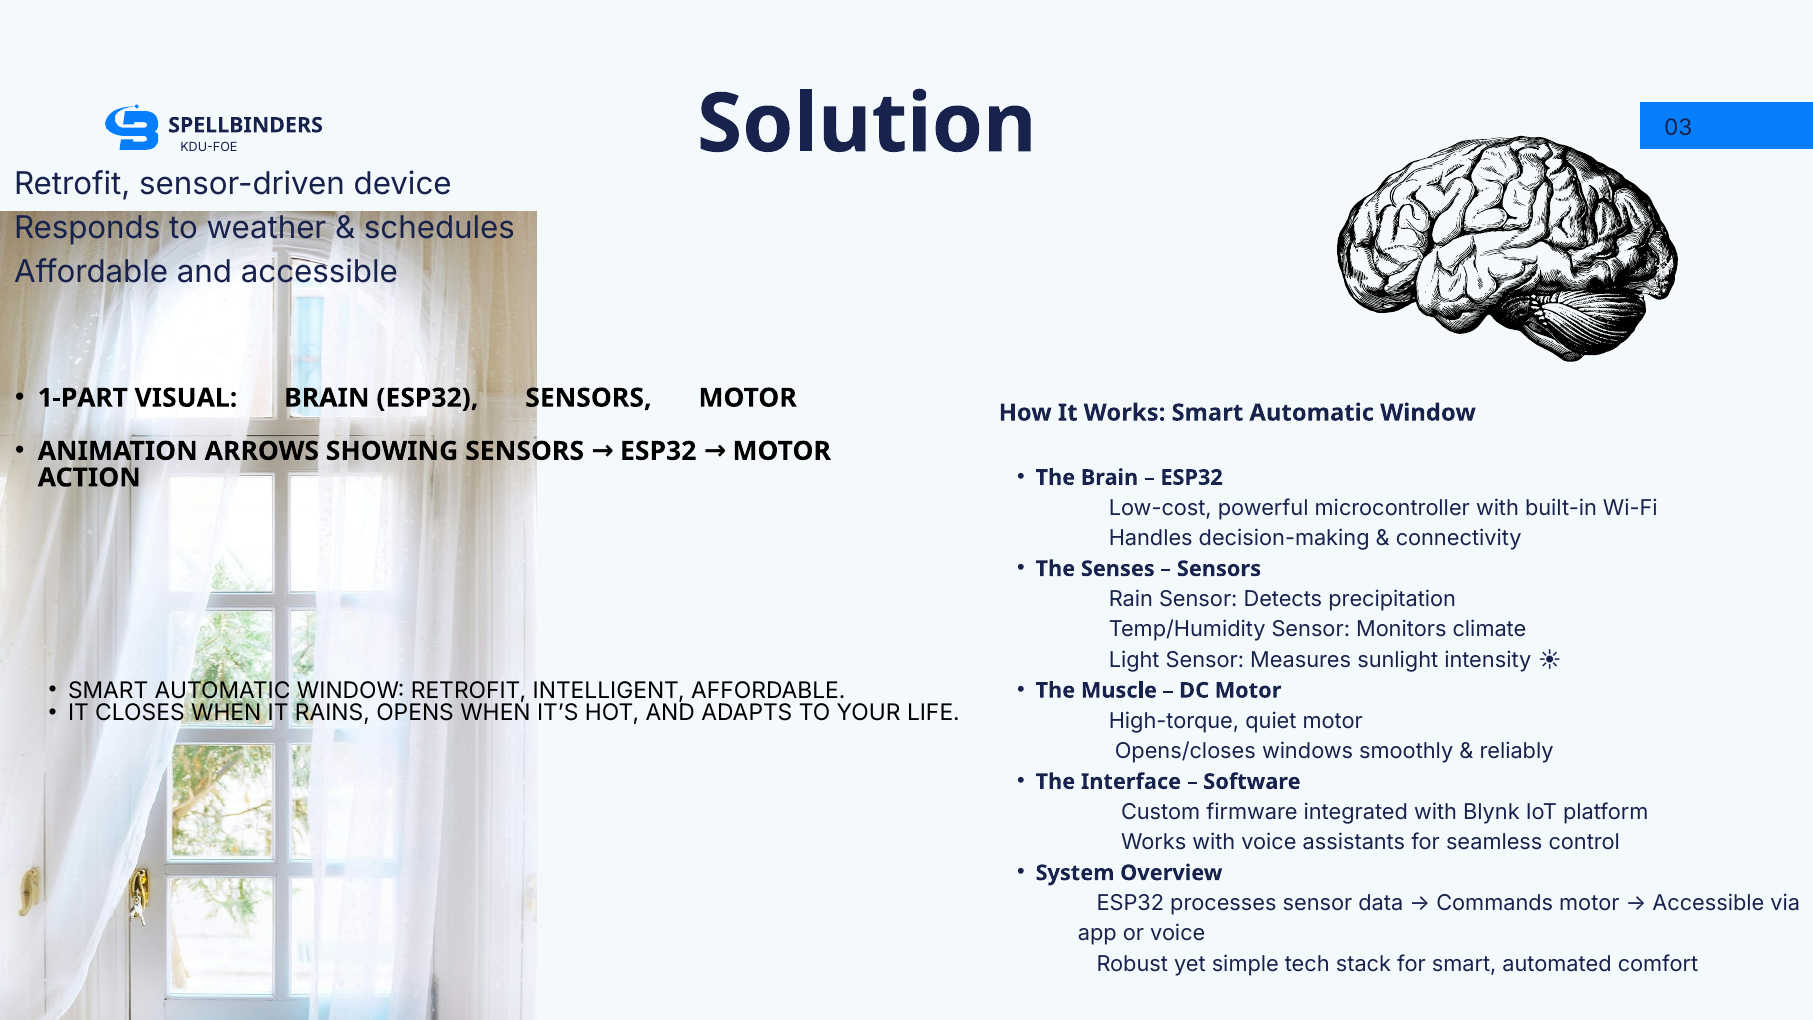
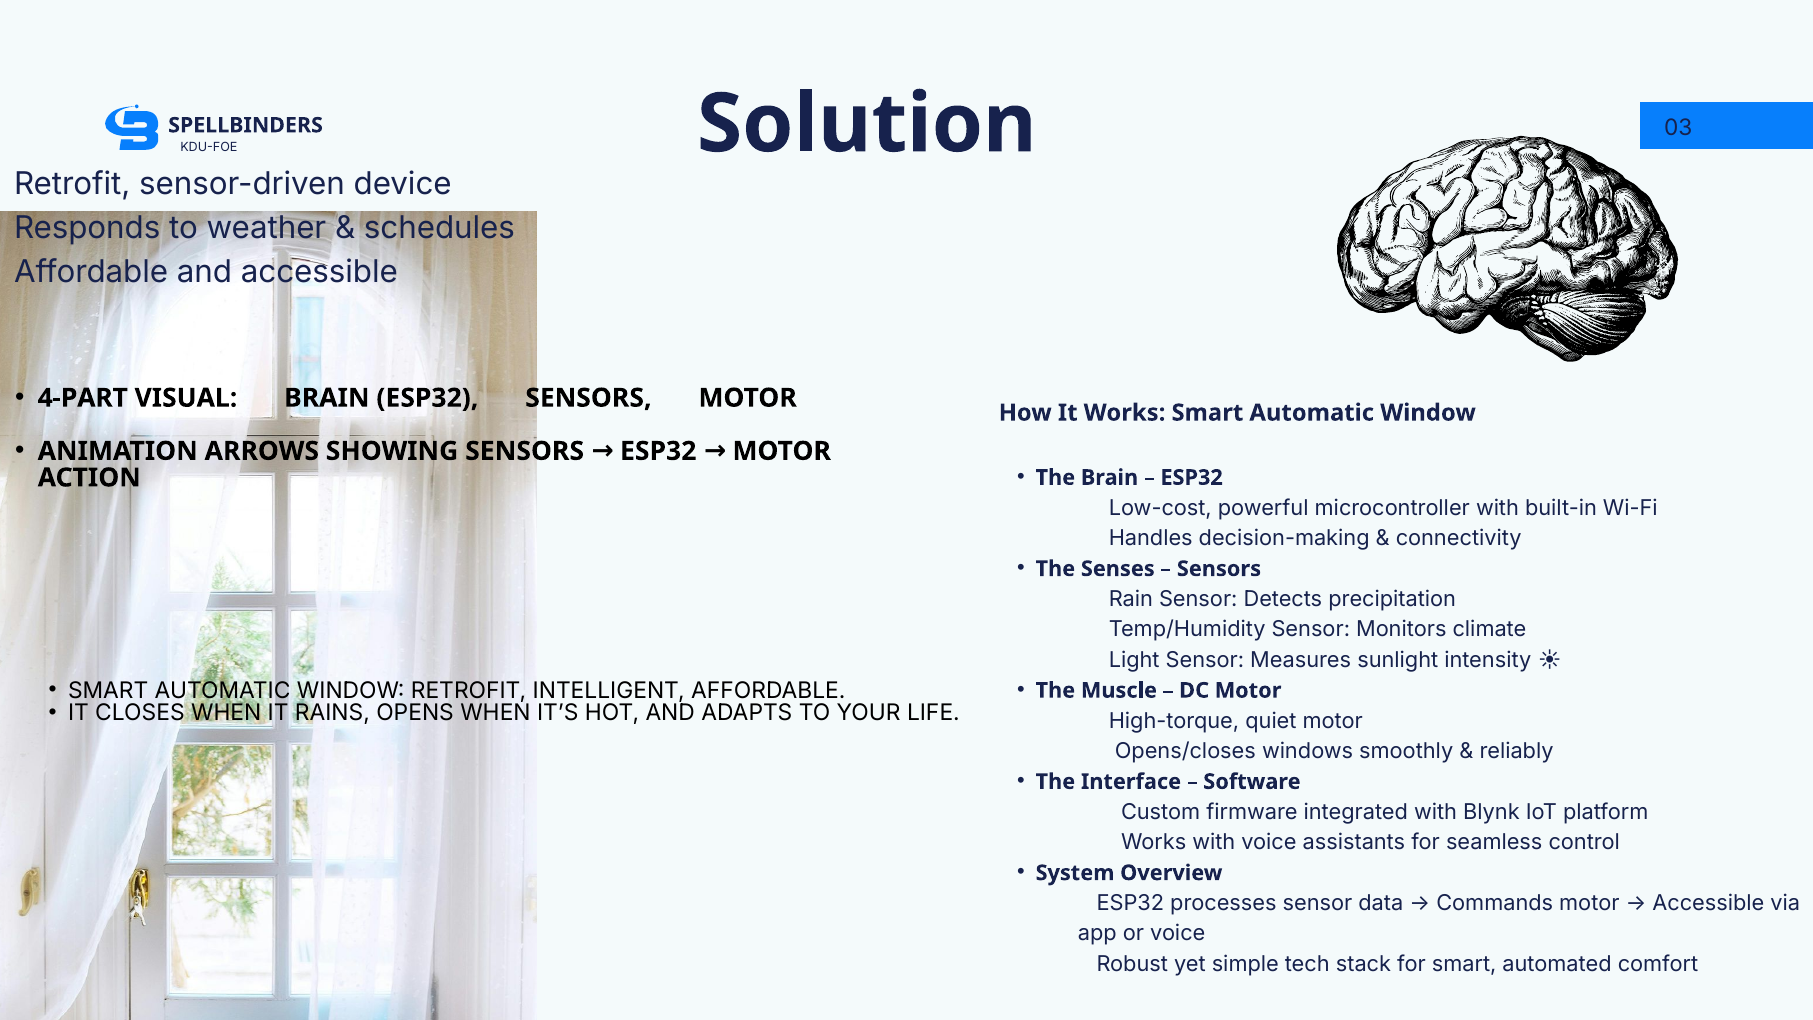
1-PART: 1-PART -> 4-PART
